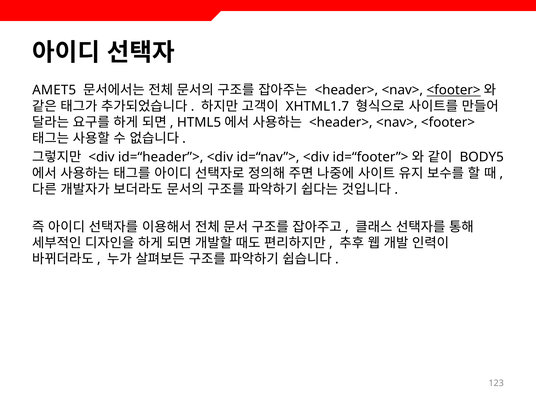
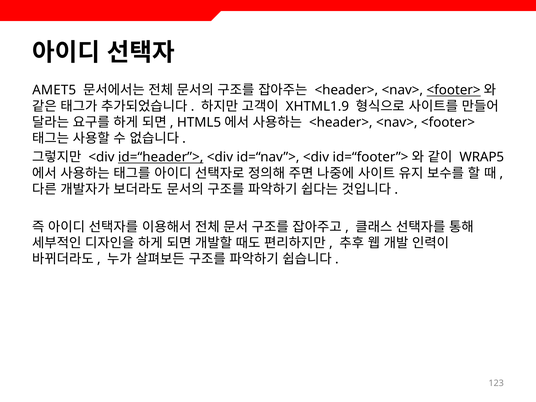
XHTML1.7: XHTML1.7 -> XHTML1.9
id=“header”> underline: none -> present
BODY5: BODY5 -> WRAP5
